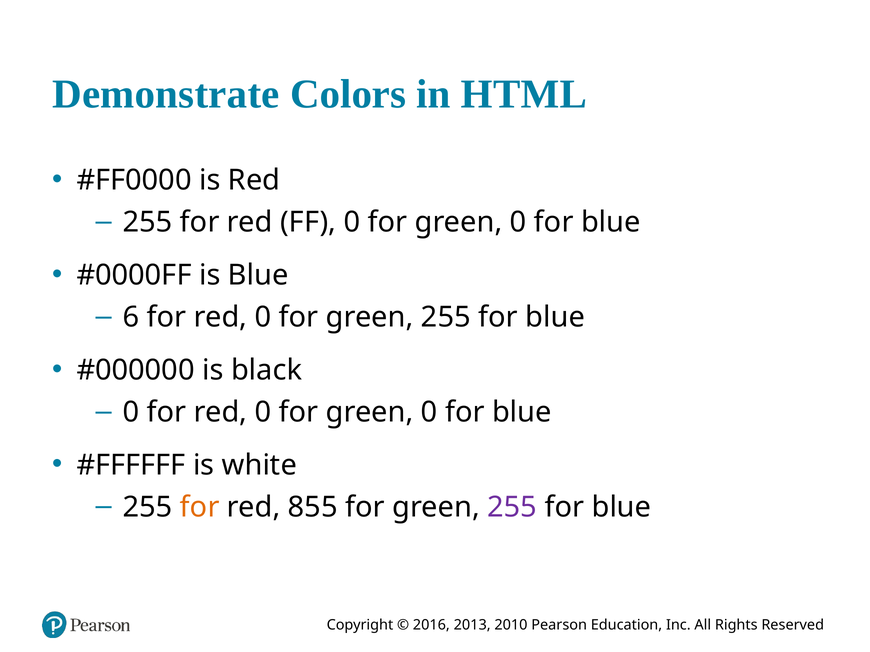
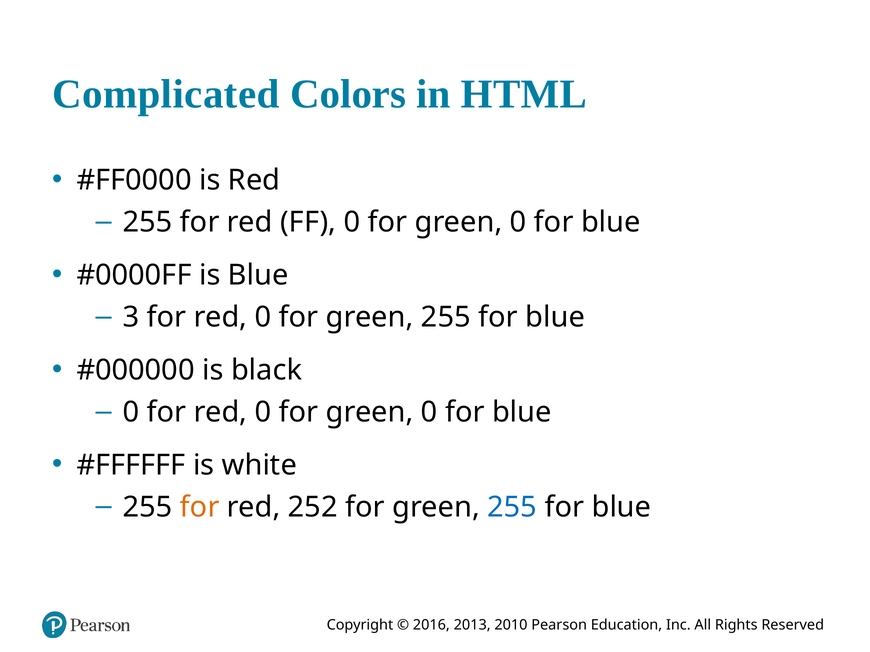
Demonstrate: Demonstrate -> Complicated
6: 6 -> 3
855: 855 -> 252
255 at (512, 507) colour: purple -> blue
